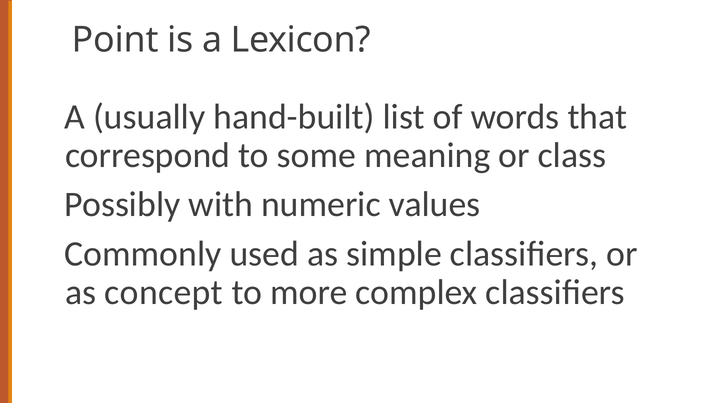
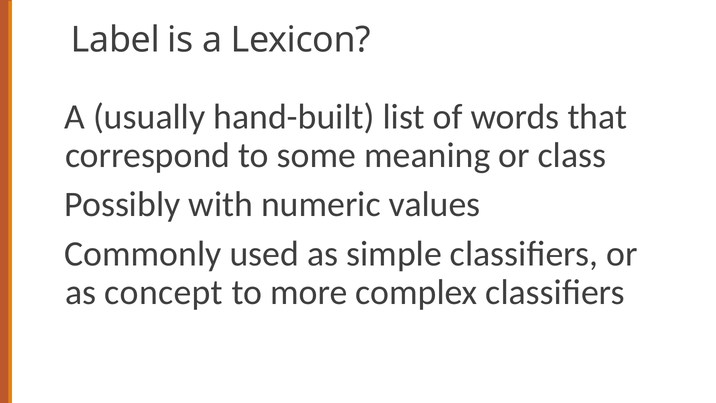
Point: Point -> Label
